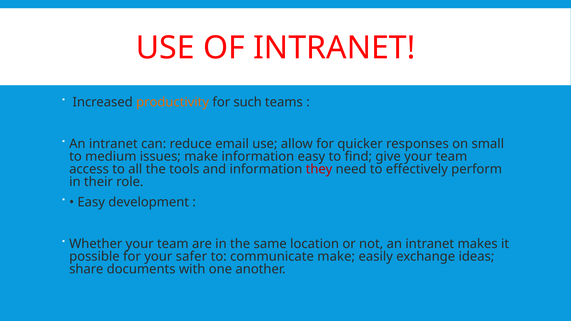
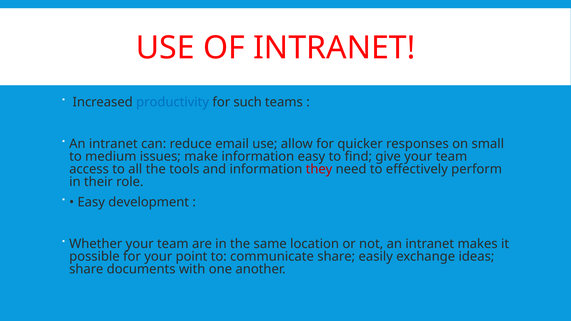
productivity colour: orange -> blue
safer: safer -> point
communicate make: make -> share
